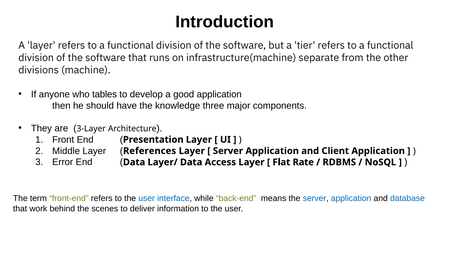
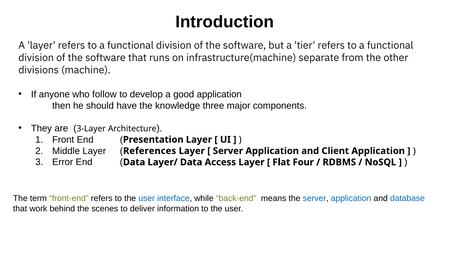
tables: tables -> follow
Rate: Rate -> Four
